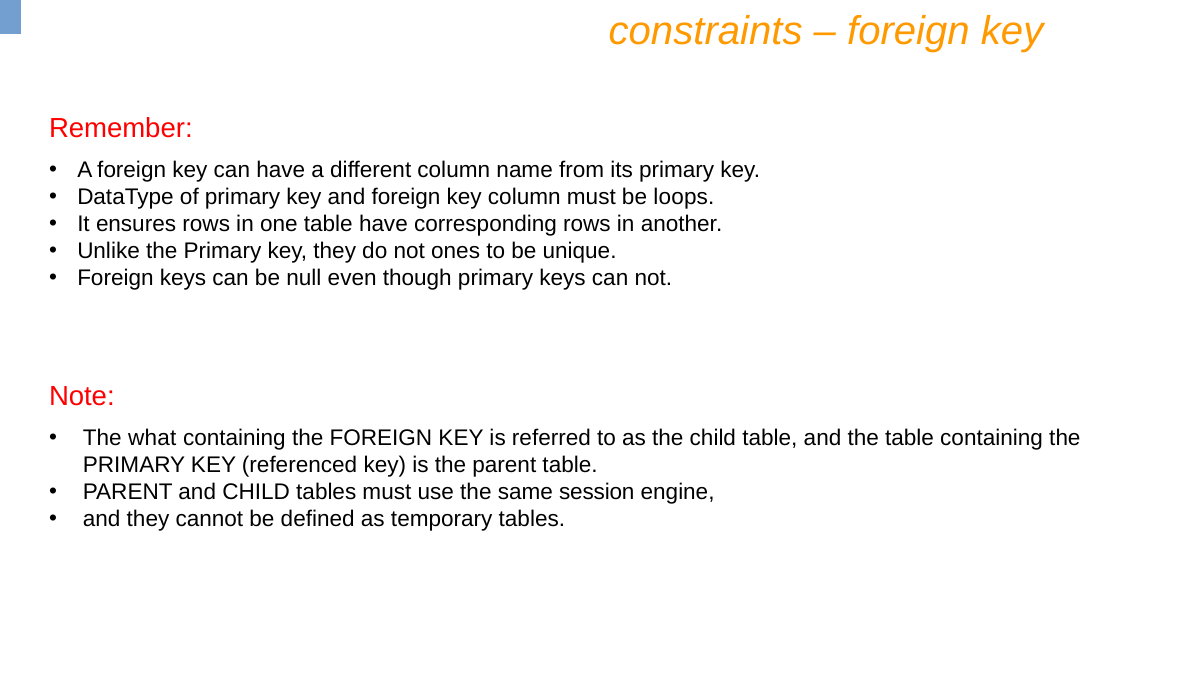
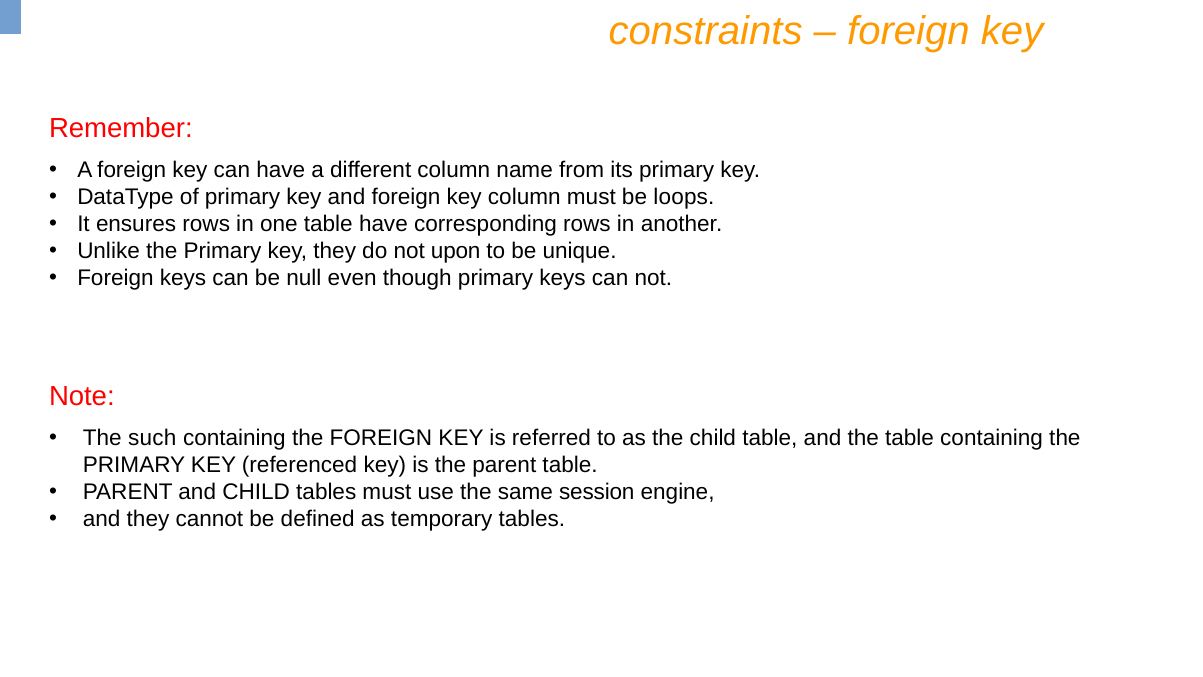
ones: ones -> upon
what: what -> such
